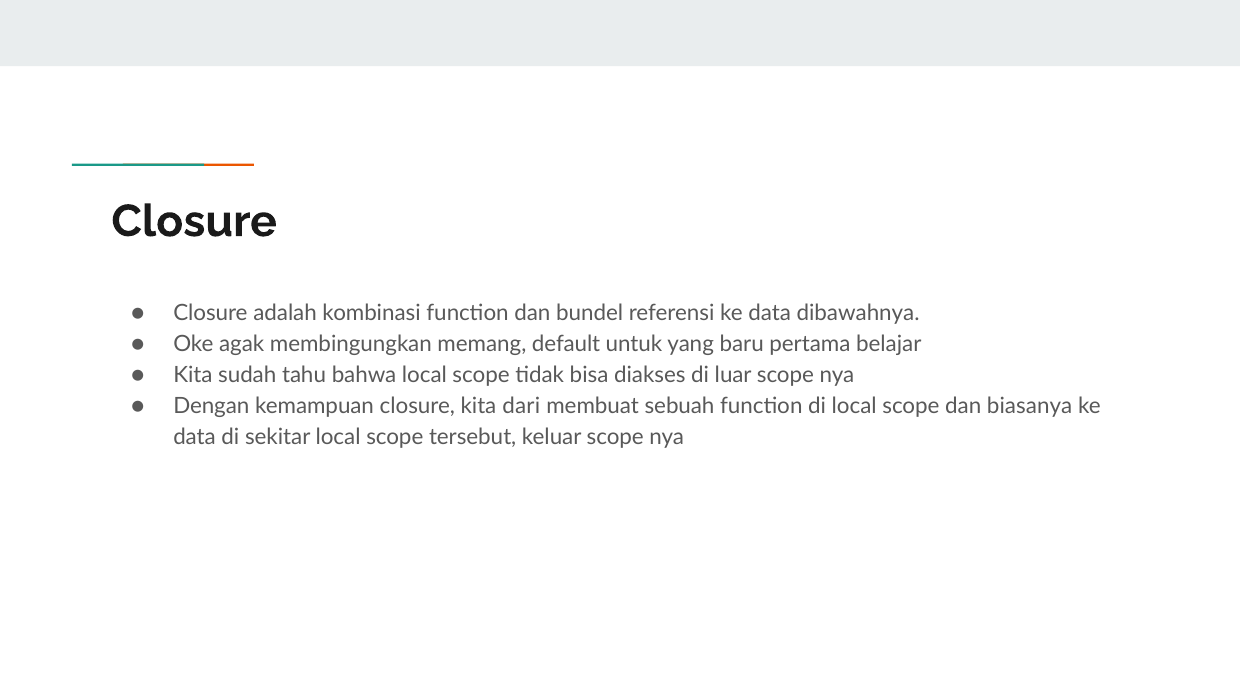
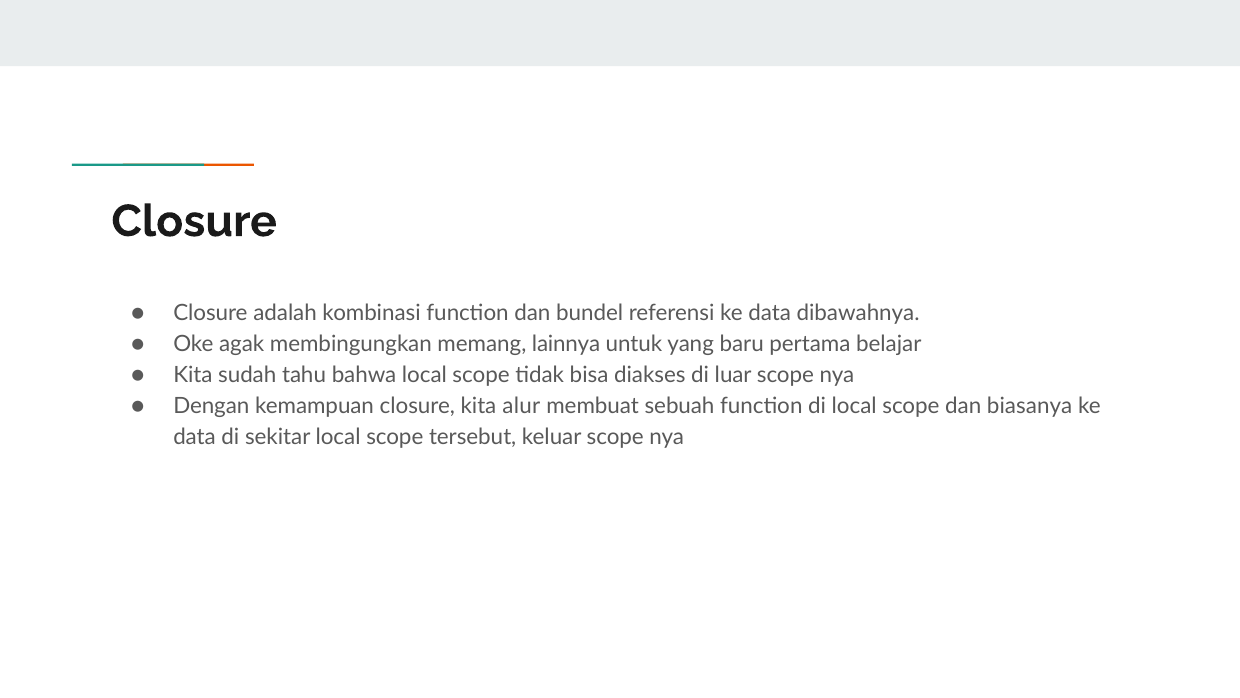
default: default -> lainnya
dari: dari -> alur
